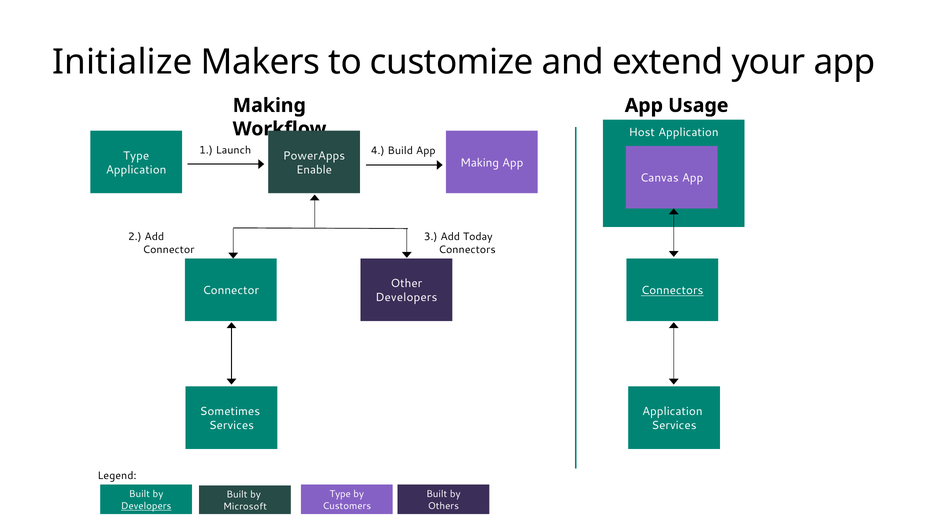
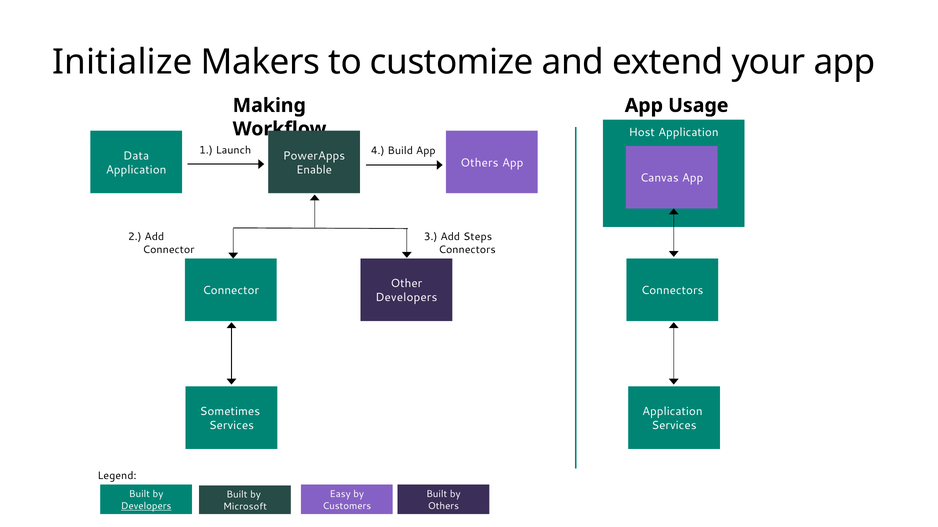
Type at (136, 156): Type -> Data
Making at (480, 163): Making -> Others
Today: Today -> Steps
Connectors at (672, 291) underline: present -> none
Type at (340, 495): Type -> Easy
